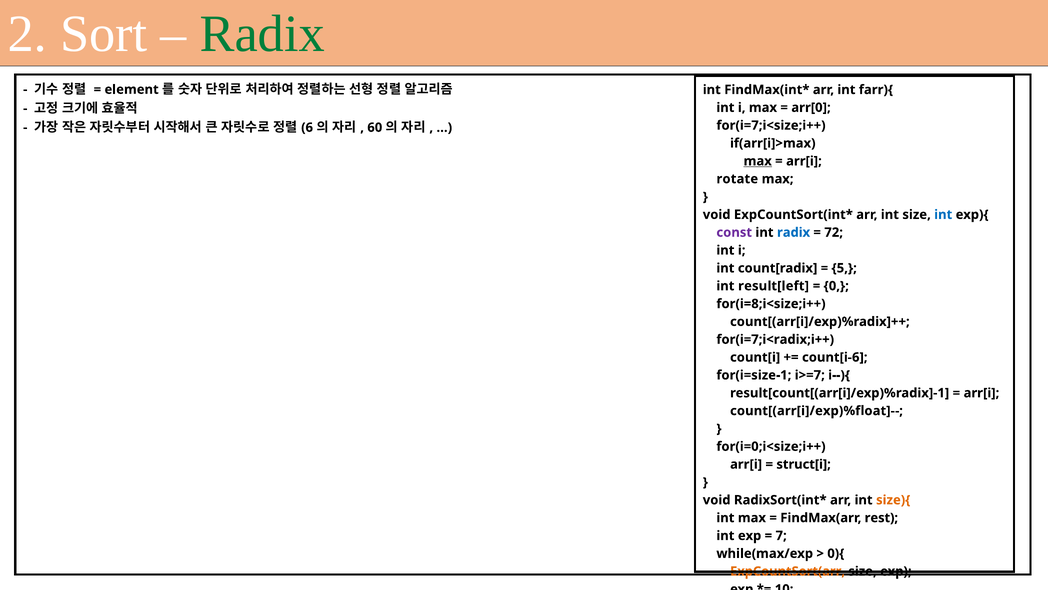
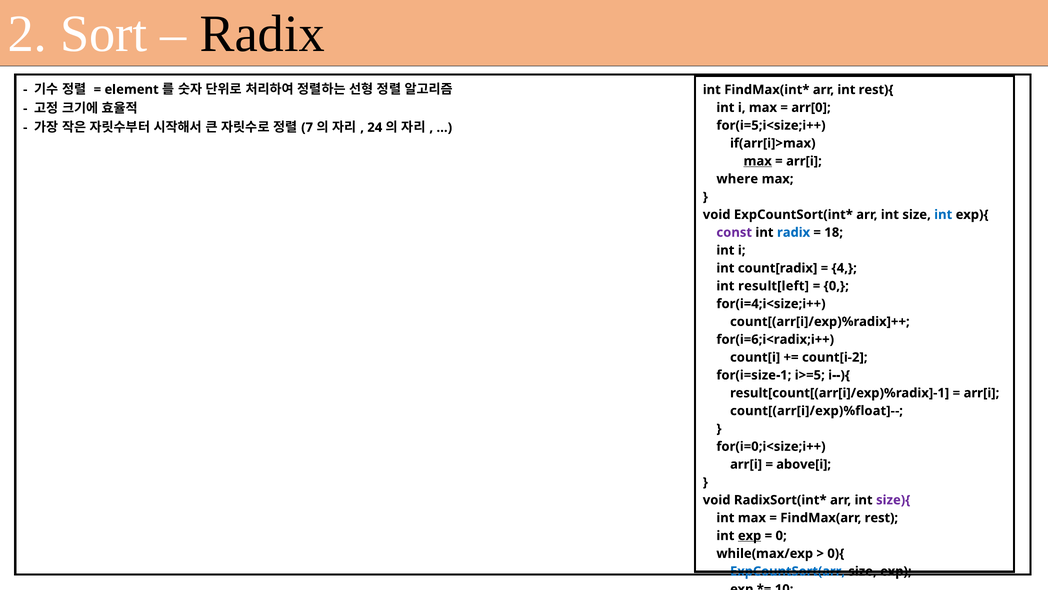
Radix at (262, 34) colour: green -> black
farr){: farr){ -> rest){
for(i=7;i<size;i++: for(i=7;i<size;i++ -> for(i=5;i<size;i++
6: 6 -> 7
60: 60 -> 24
rotate: rotate -> where
72: 72 -> 18
5: 5 -> 4
for(i=8;i<size;i++: for(i=8;i<size;i++ -> for(i=4;i<size;i++
for(i=7;i<radix;i++: for(i=7;i<radix;i++ -> for(i=6;i<radix;i++
count[i-6: count[i-6 -> count[i-2
i>=7: i>=7 -> i>=5
struct[i: struct[i -> above[i
size){ colour: orange -> purple
exp at (750, 535) underline: none -> present
7 at (781, 535): 7 -> 0
ExpCountSort(arr colour: orange -> blue
